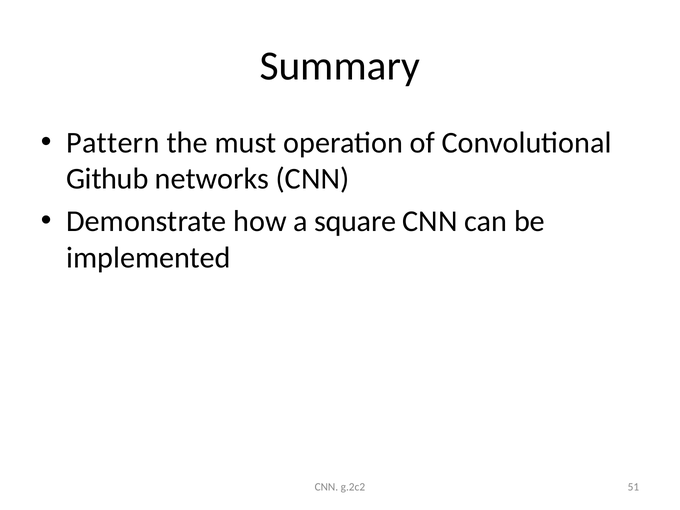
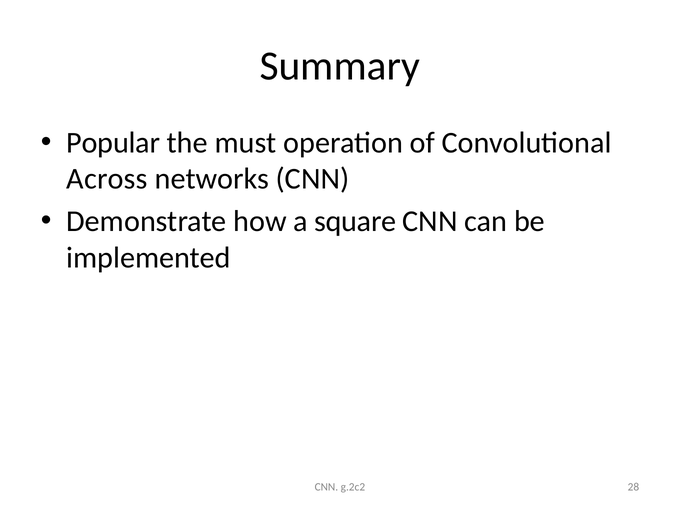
Pattern: Pattern -> Popular
Github: Github -> Across
51: 51 -> 28
